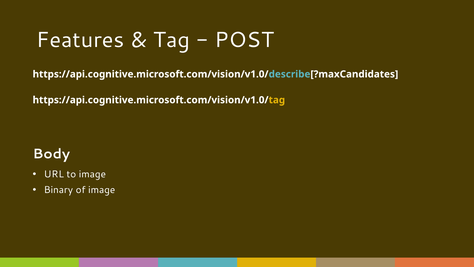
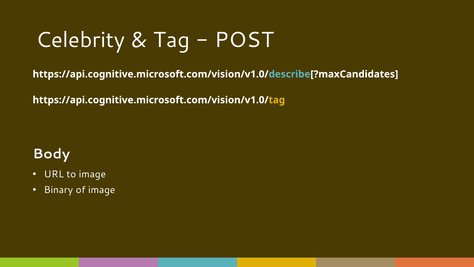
Features: Features -> Celebrity
